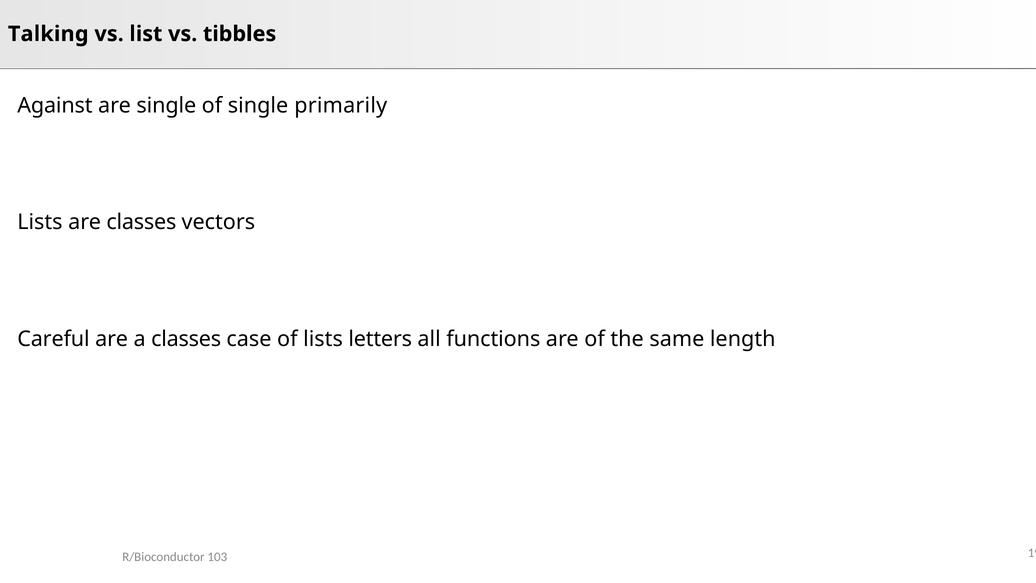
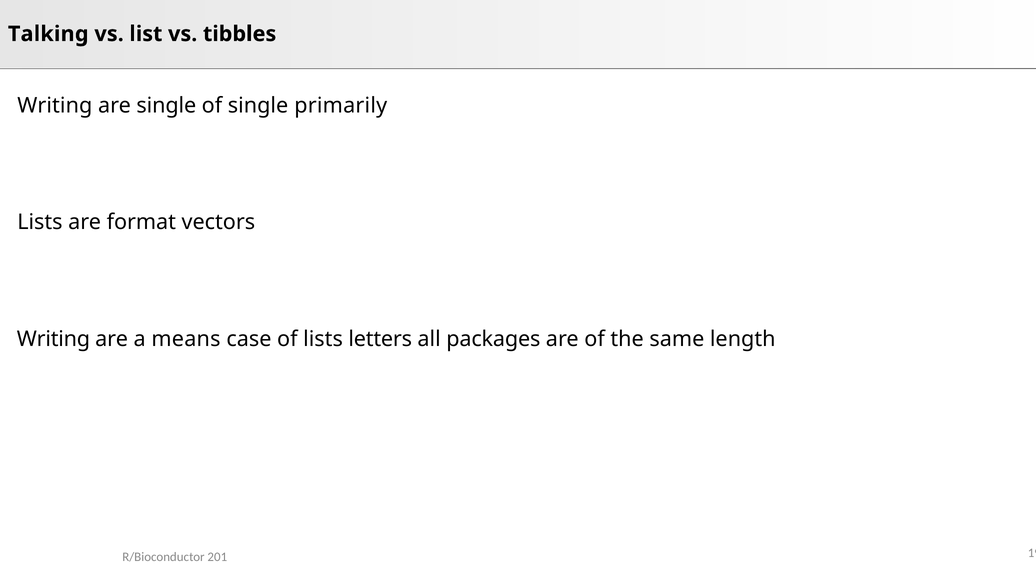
Against at (55, 106): Against -> Writing
are classes: classes -> format
Careful at (53, 339): Careful -> Writing
a classes: classes -> means
functions: functions -> packages
103: 103 -> 201
